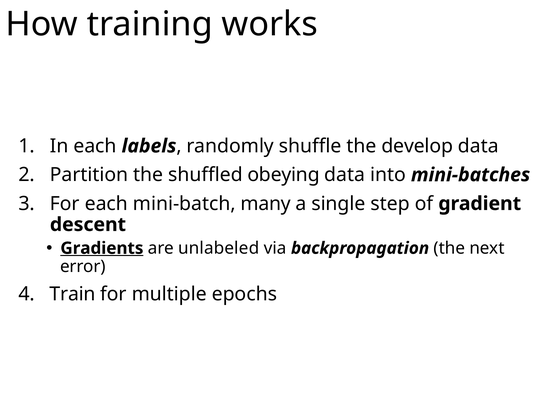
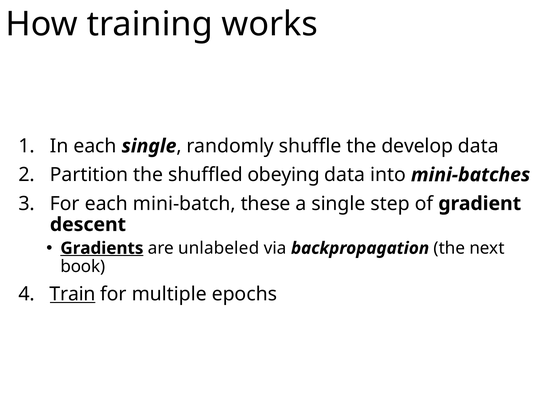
each labels: labels -> single
many: many -> these
error: error -> book
Train underline: none -> present
